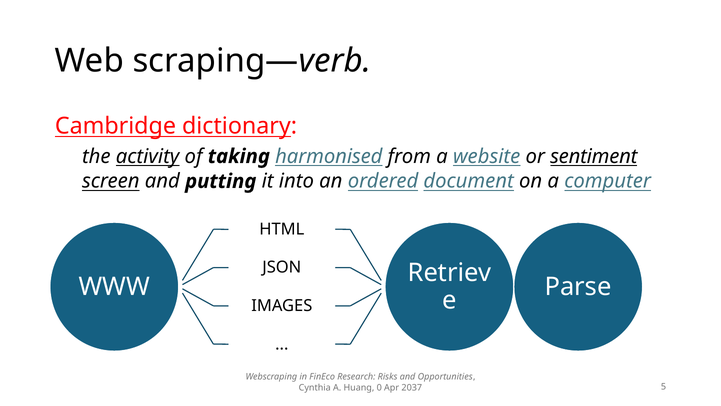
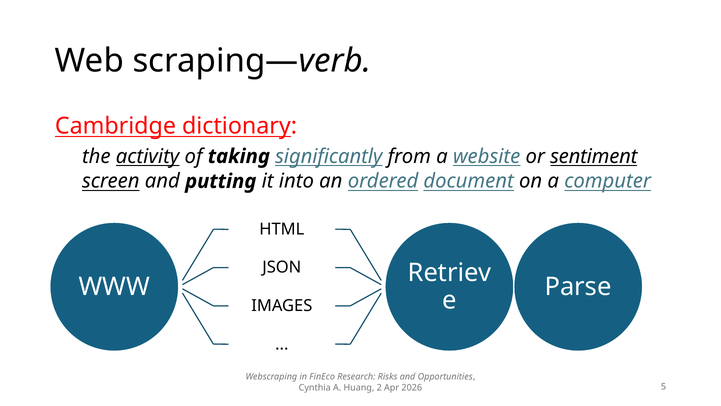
harmonised: harmonised -> significantly
0: 0 -> 2
2037: 2037 -> 2026
